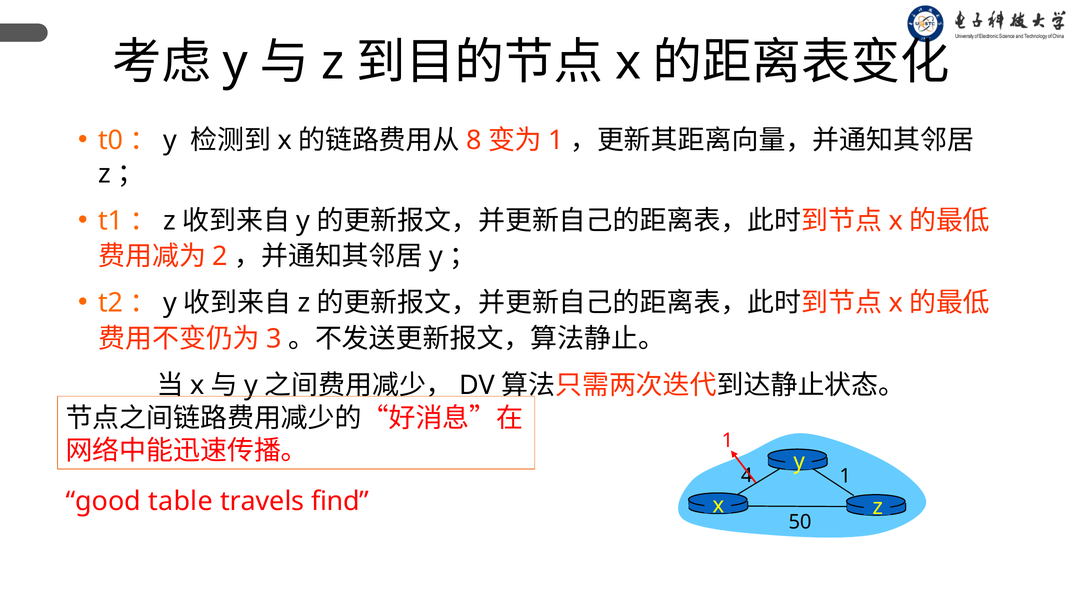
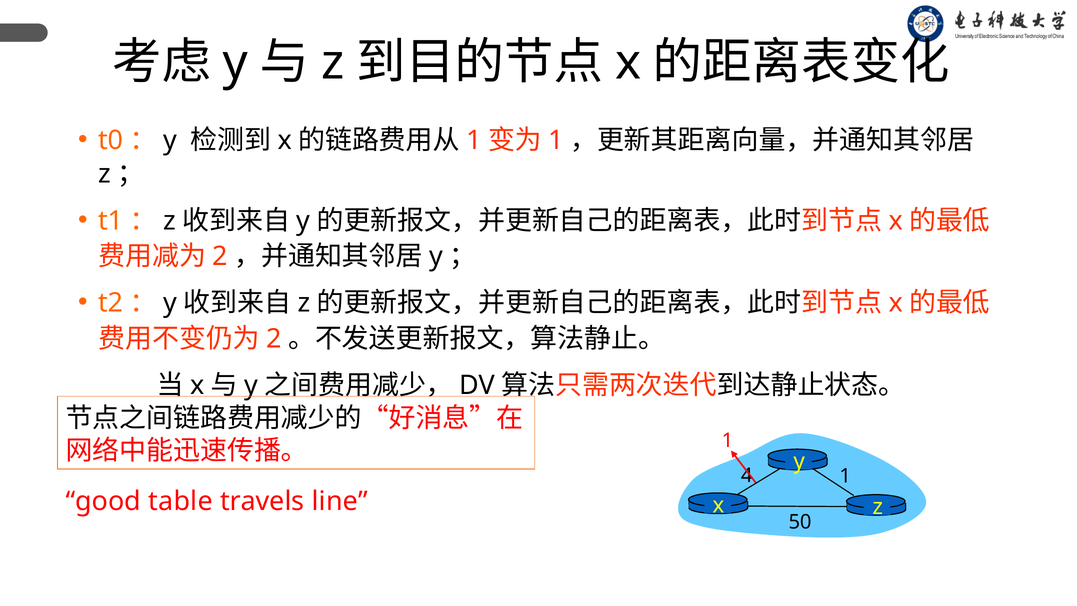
8 at (474, 140): 8 -> 1
3 at (274, 339): 3 -> 2
find: find -> line
